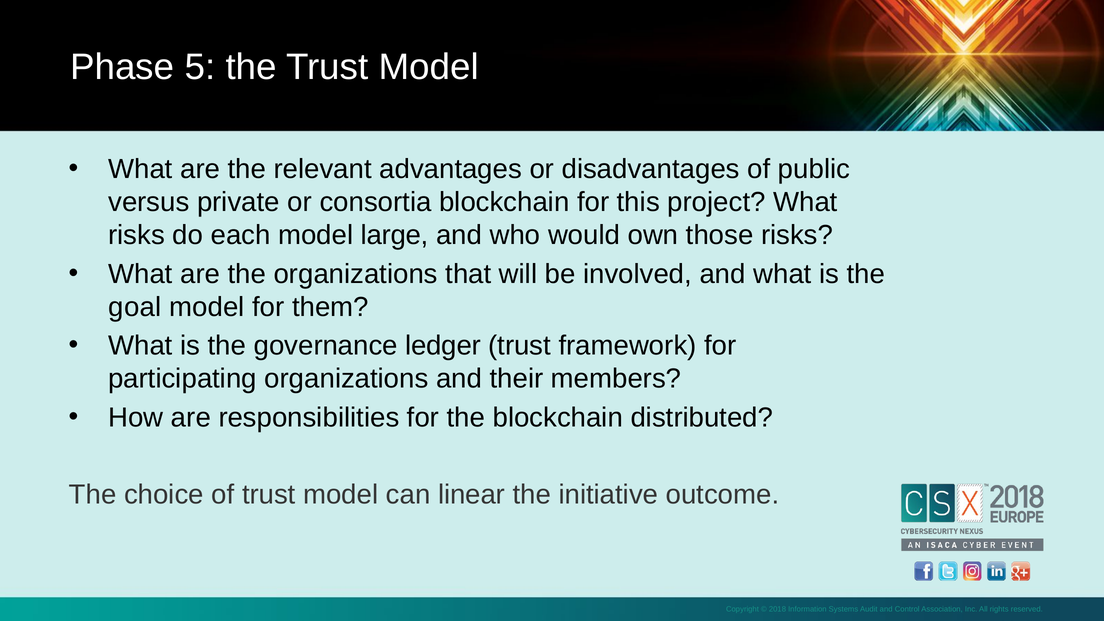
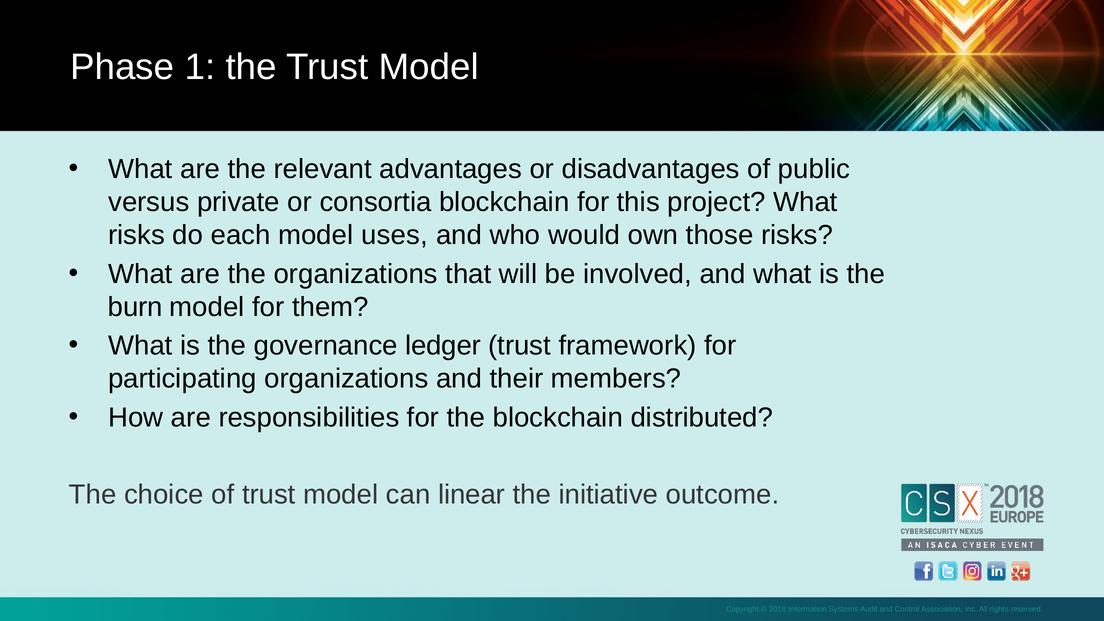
5: 5 -> 1
large: large -> uses
goal: goal -> burn
